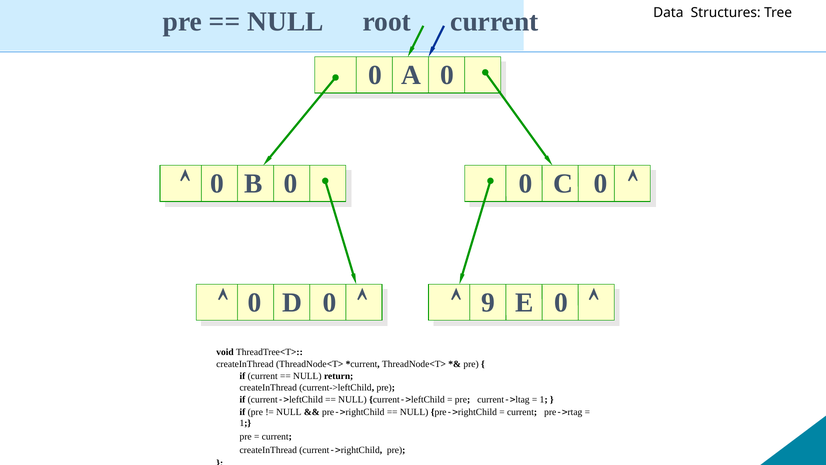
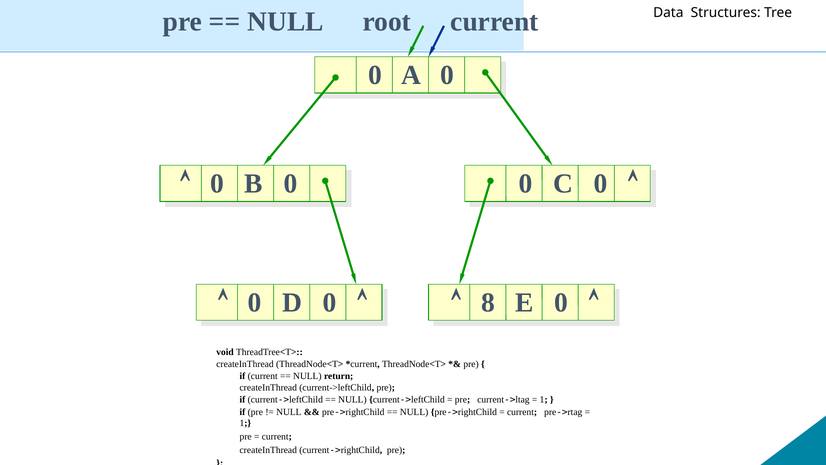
9: 9 -> 8
